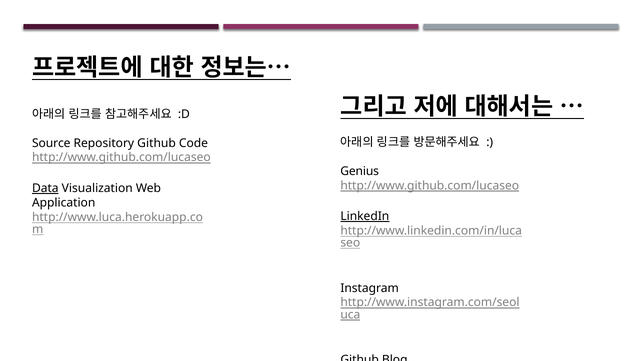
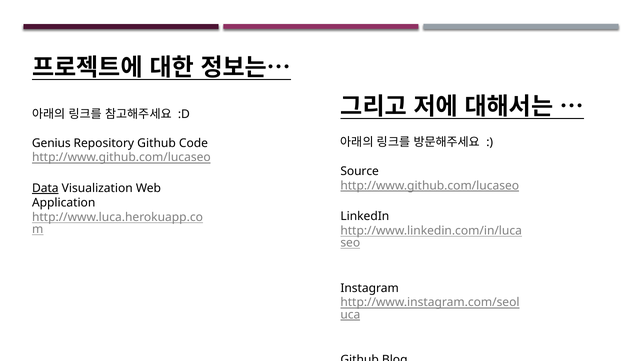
Source: Source -> Genius
Genius: Genius -> Source
LinkedIn underline: present -> none
